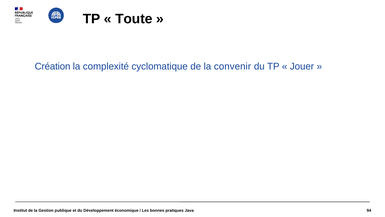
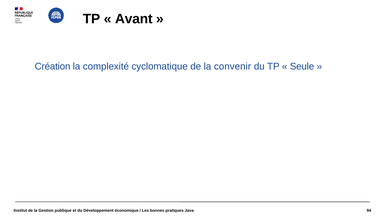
Toute: Toute -> Avant
Jouer: Jouer -> Seule
